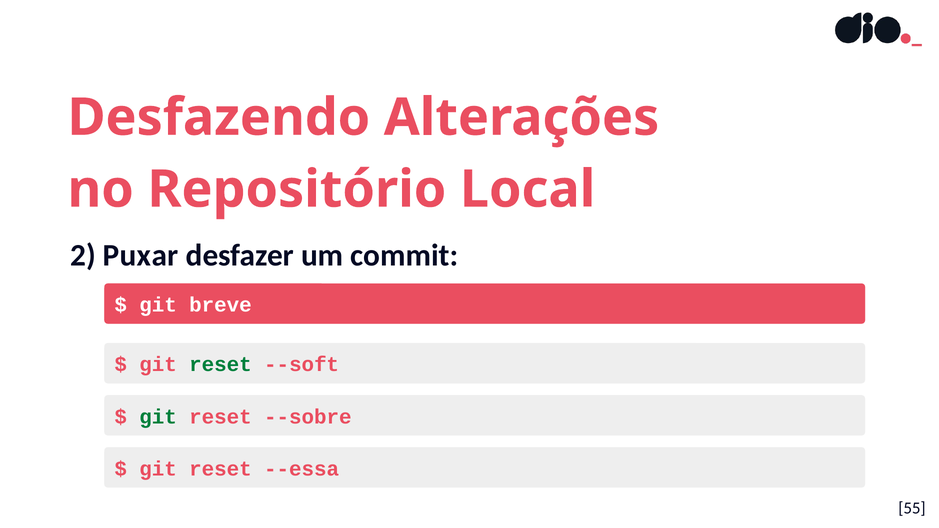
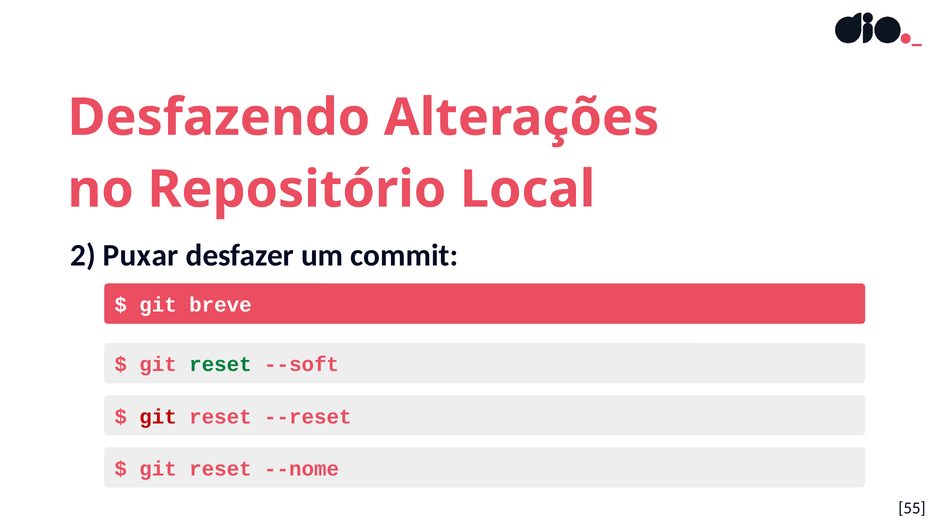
git at (158, 417) colour: green -> red
--sobre: --sobre -> --reset
--essa: --essa -> --nome
